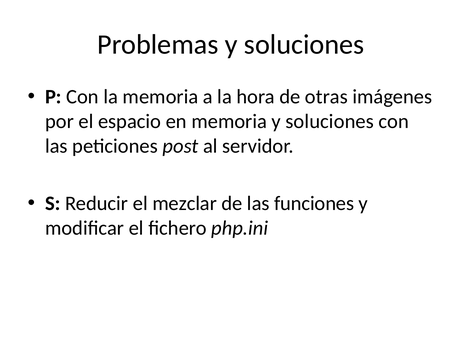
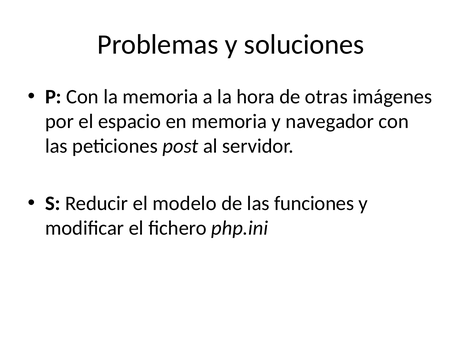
memoria y soluciones: soluciones -> navegador
mezclar: mezclar -> modelo
